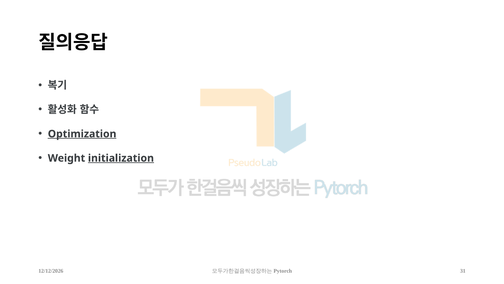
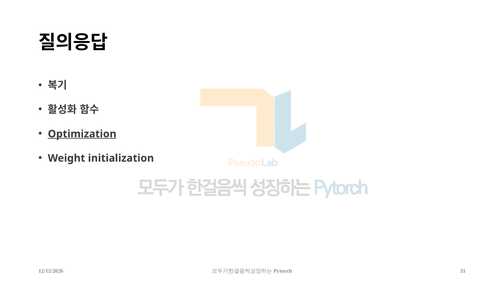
initialization underline: present -> none
